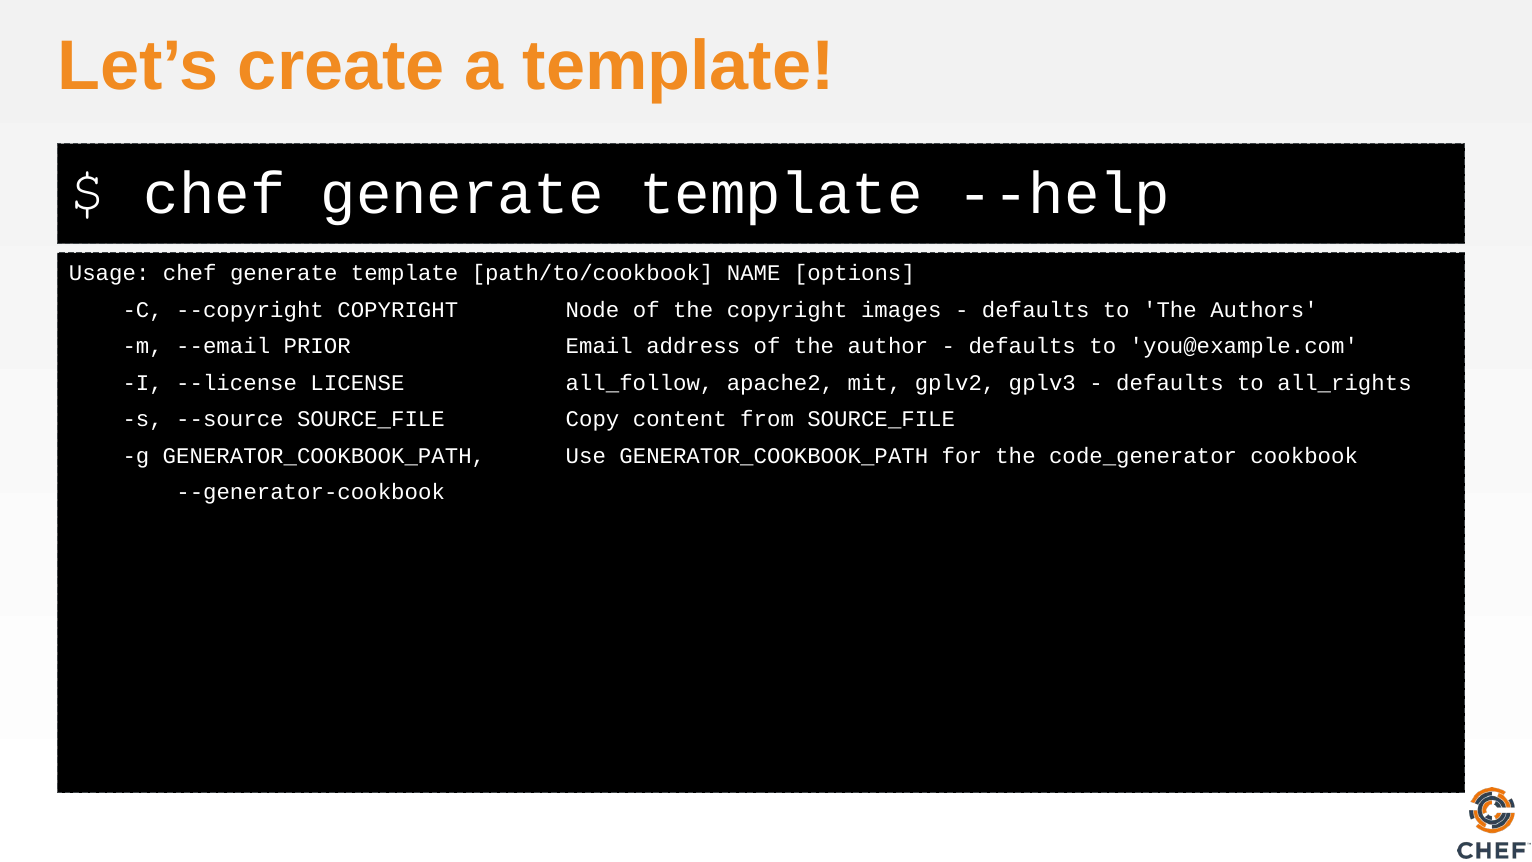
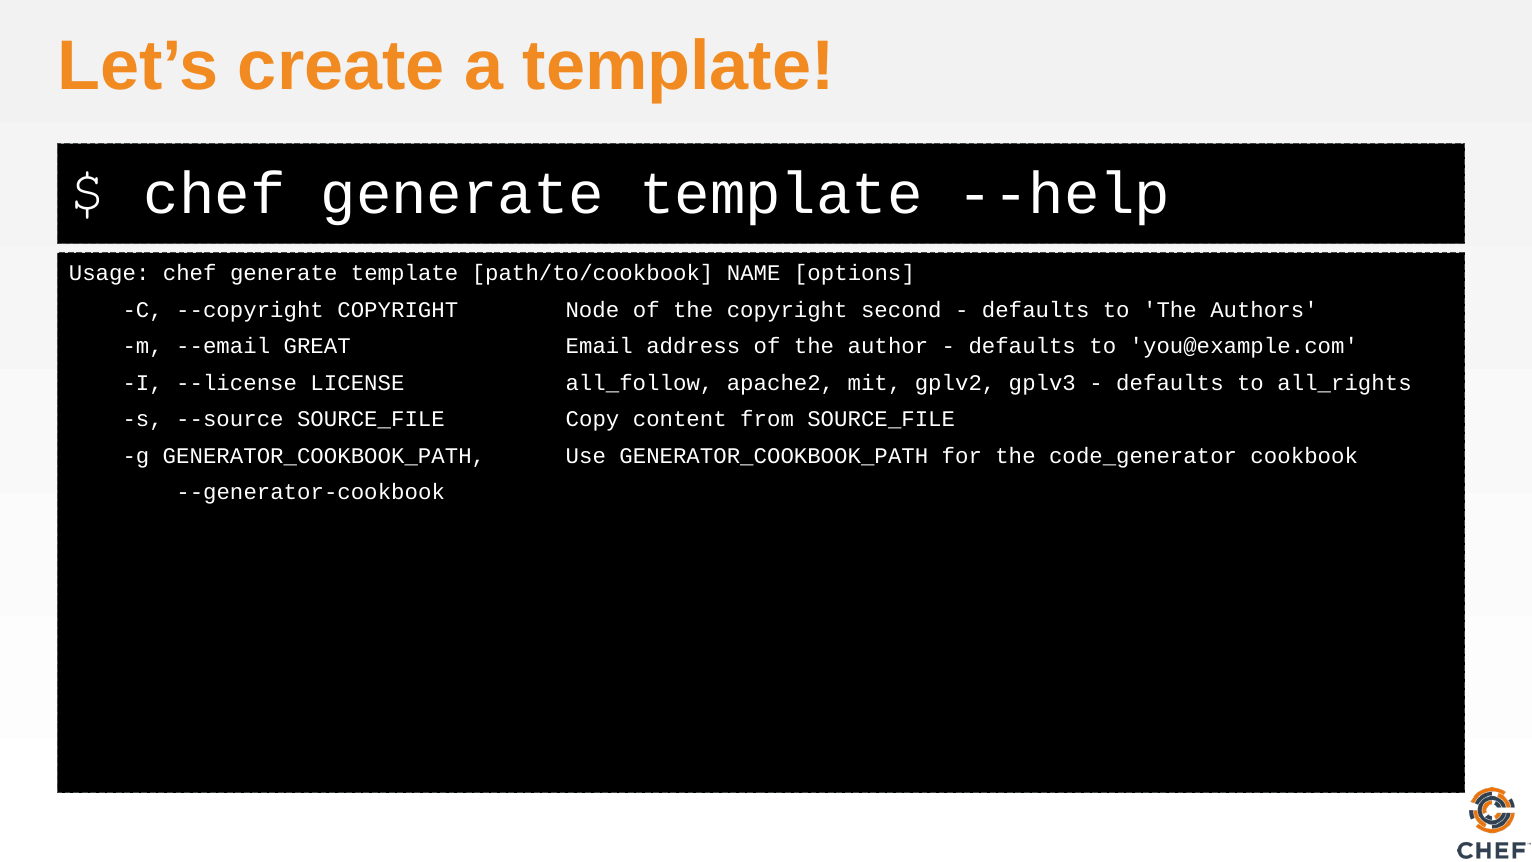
images: images -> second
PRIOR: PRIOR -> GREAT
